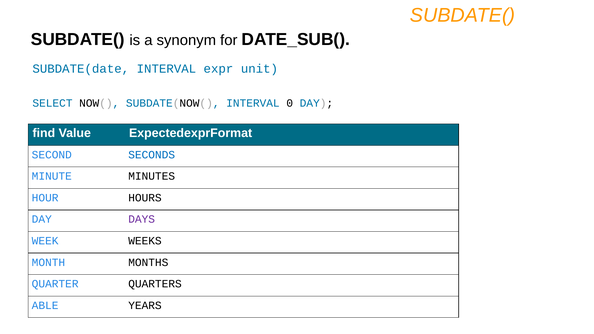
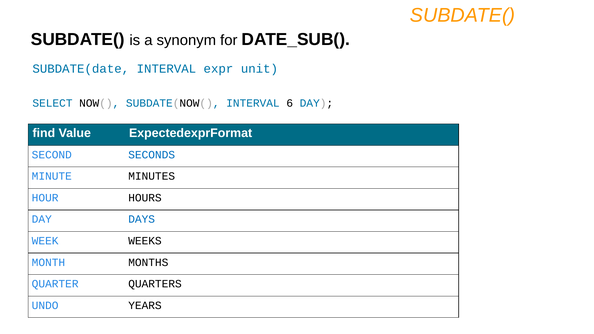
0: 0 -> 6
DAYS colour: purple -> blue
ABLE: ABLE -> UNDO
